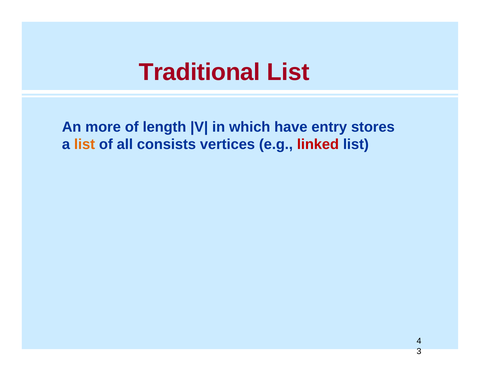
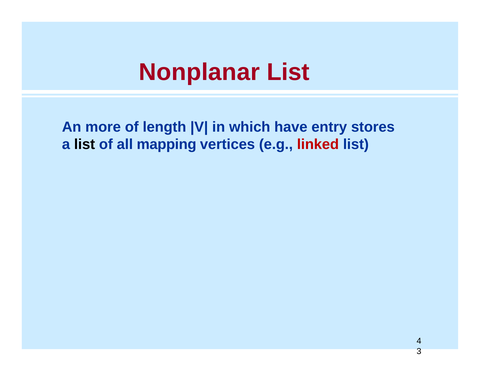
Traditional: Traditional -> Nonplanar
list at (85, 144) colour: orange -> black
consists: consists -> mapping
